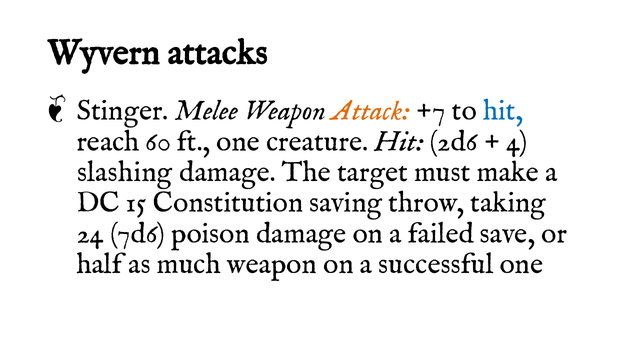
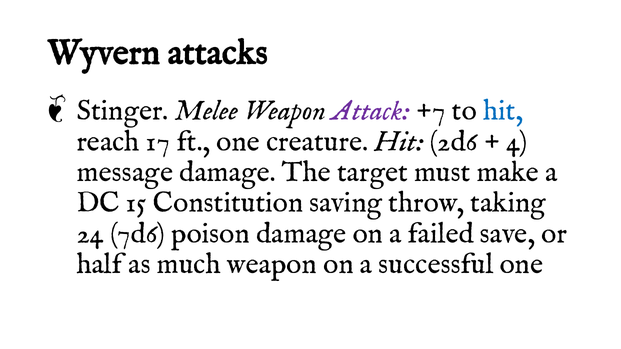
Attack colour: orange -> purple
60: 60 -> 17
slashing: slashing -> message
